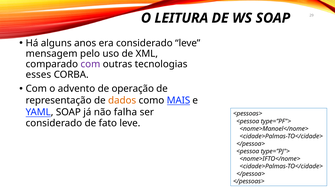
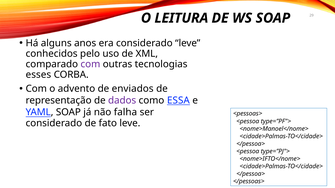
mensagem: mensagem -> conhecidos
operação: operação -> enviados
dados colour: orange -> purple
MAIS: MAIS -> ESSA
